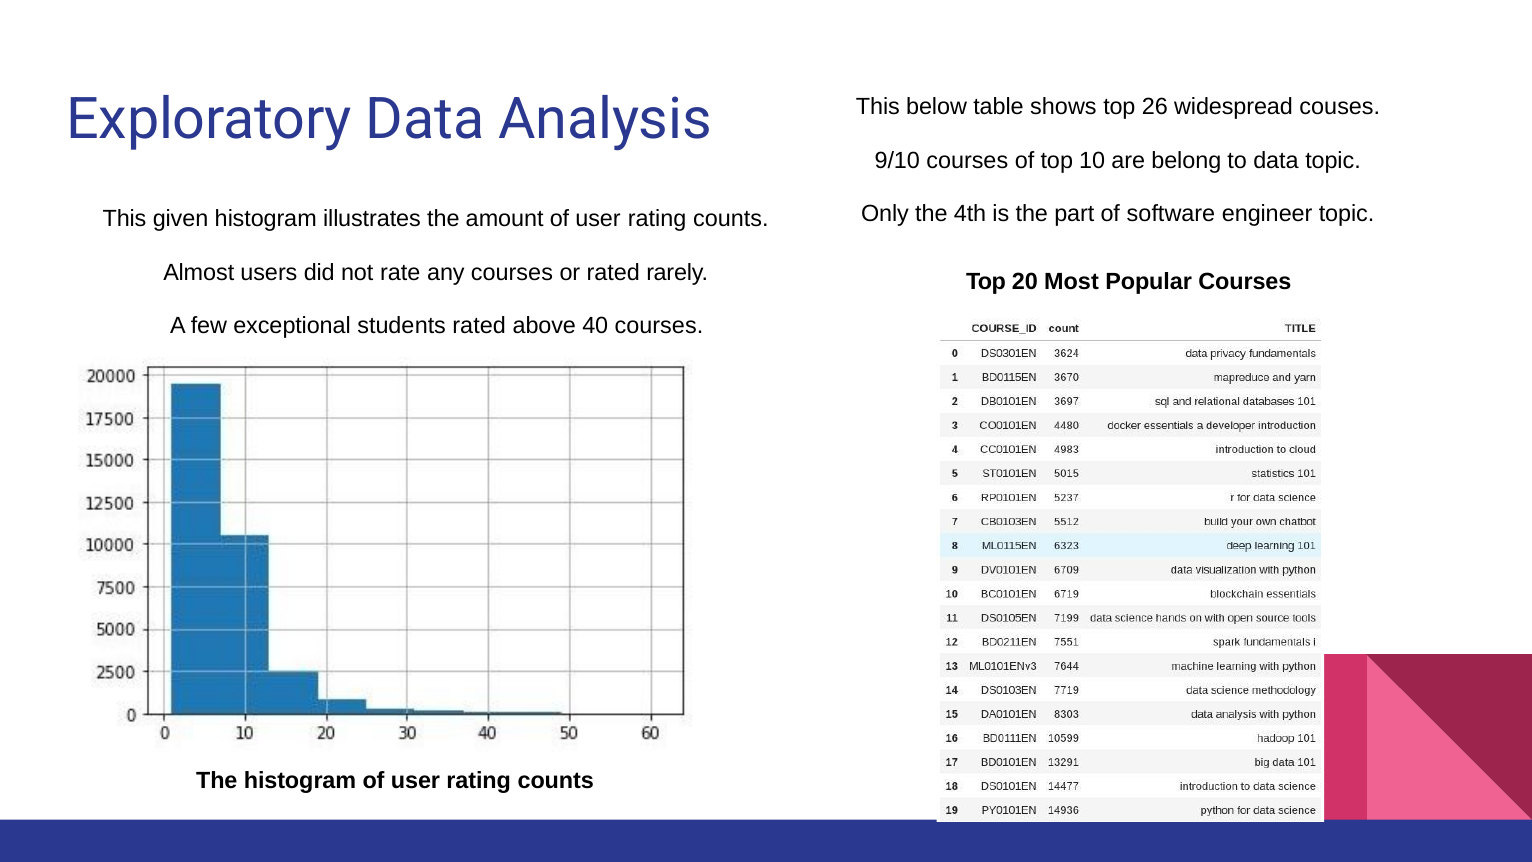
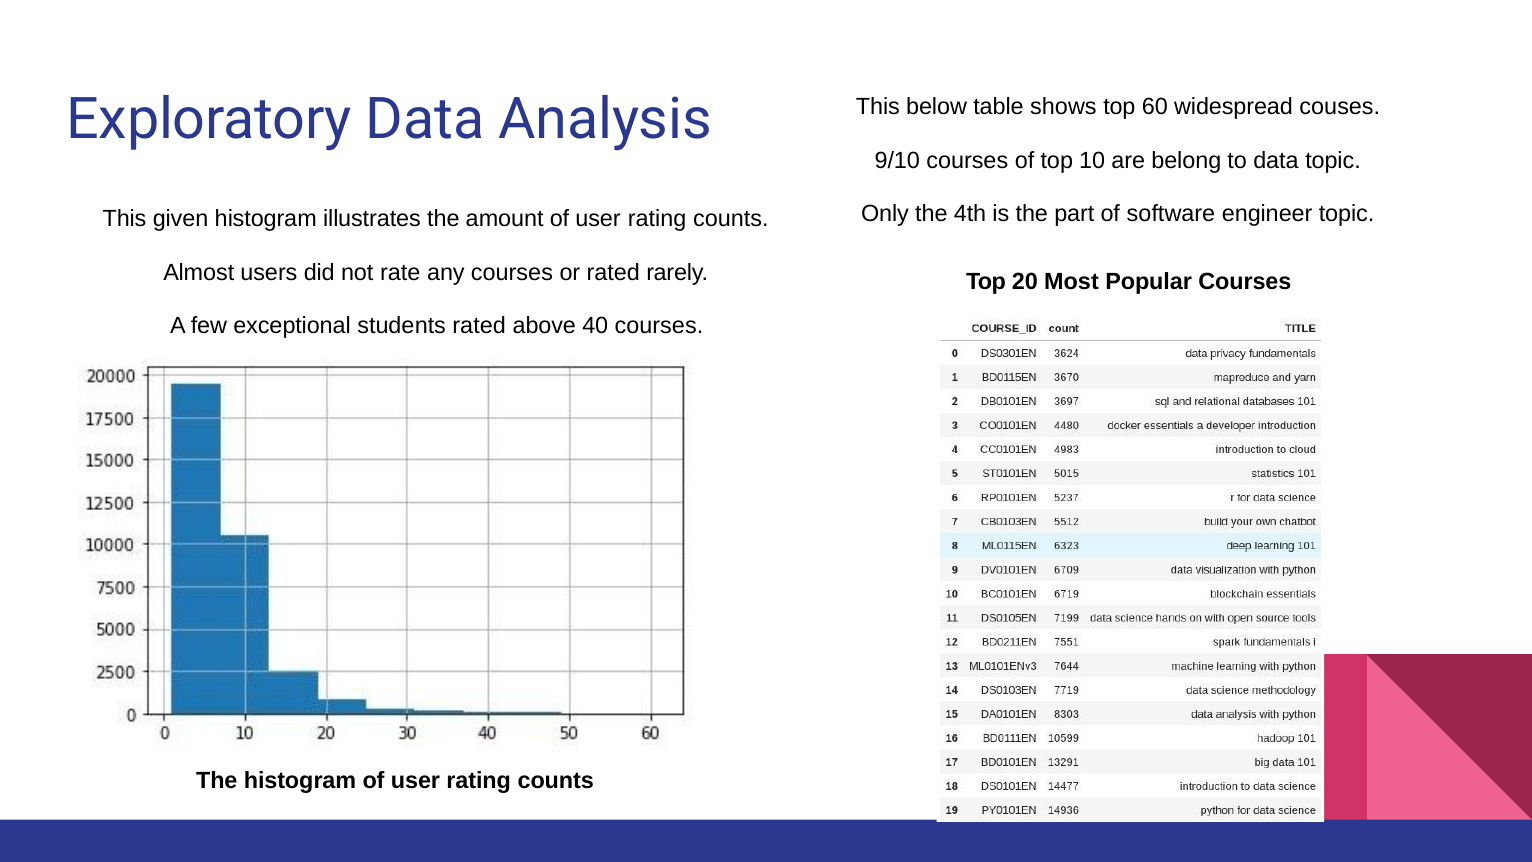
26: 26 -> 60
